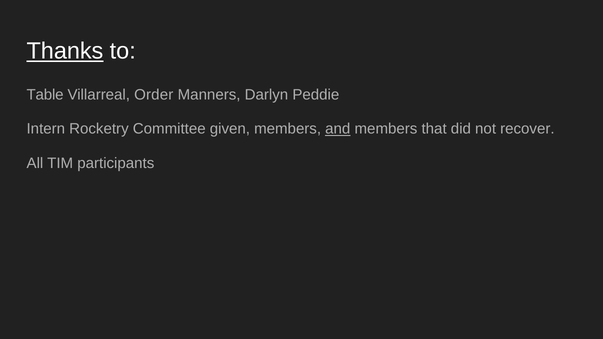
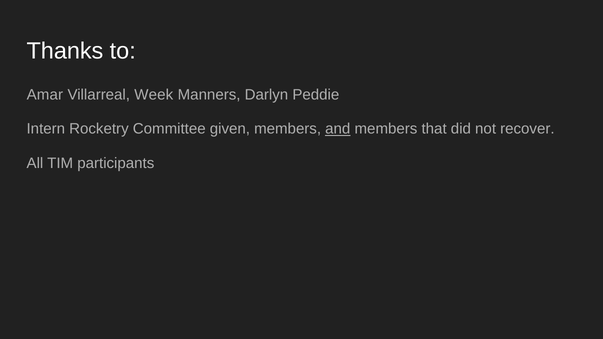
Thanks underline: present -> none
Table: Table -> Amar
Order: Order -> Week
